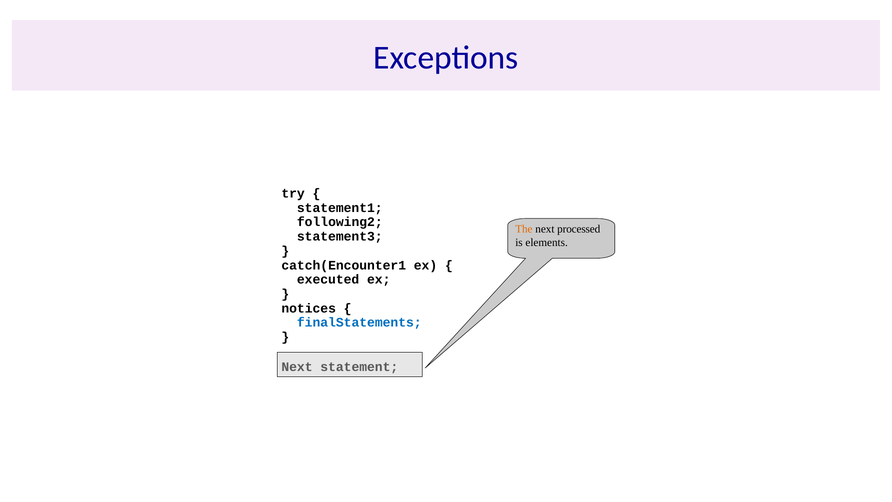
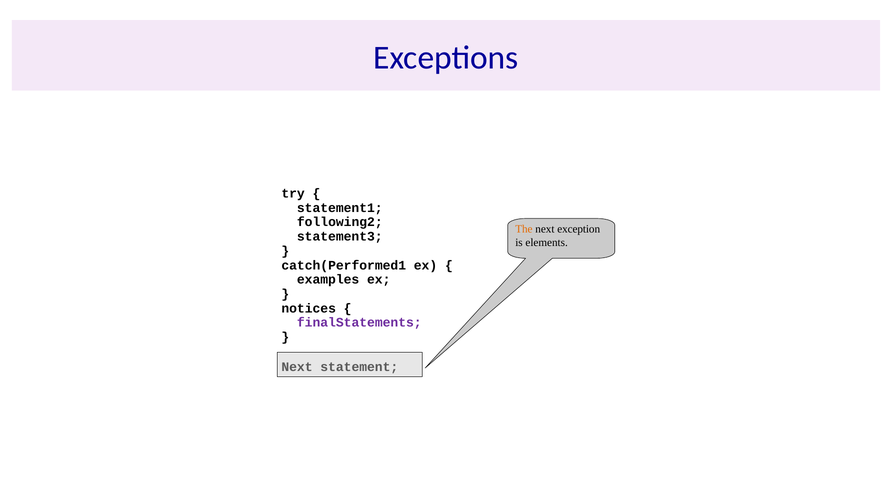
processed: processed -> exception
catch(Encounter1: catch(Encounter1 -> catch(Performed1
executed: executed -> examples
finalStatements colour: blue -> purple
